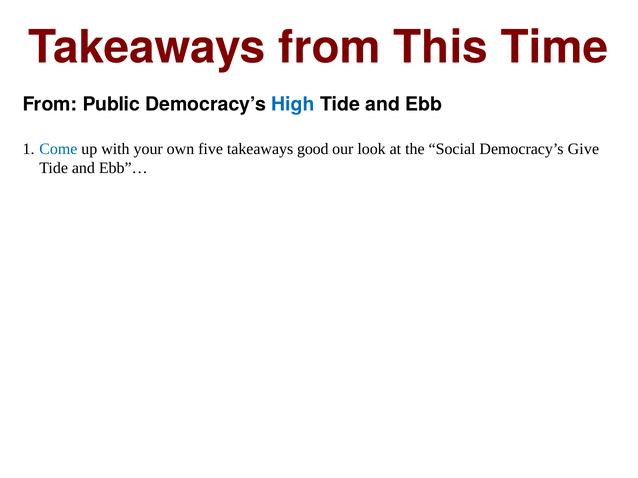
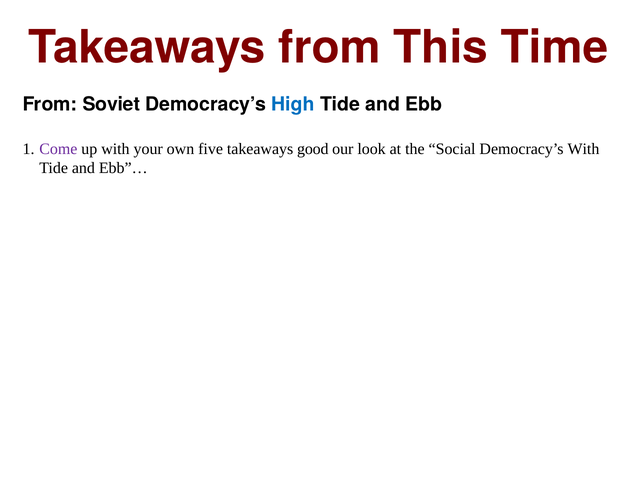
Public: Public -> Soviet
Come colour: blue -> purple
Democracy’s Give: Give -> With
